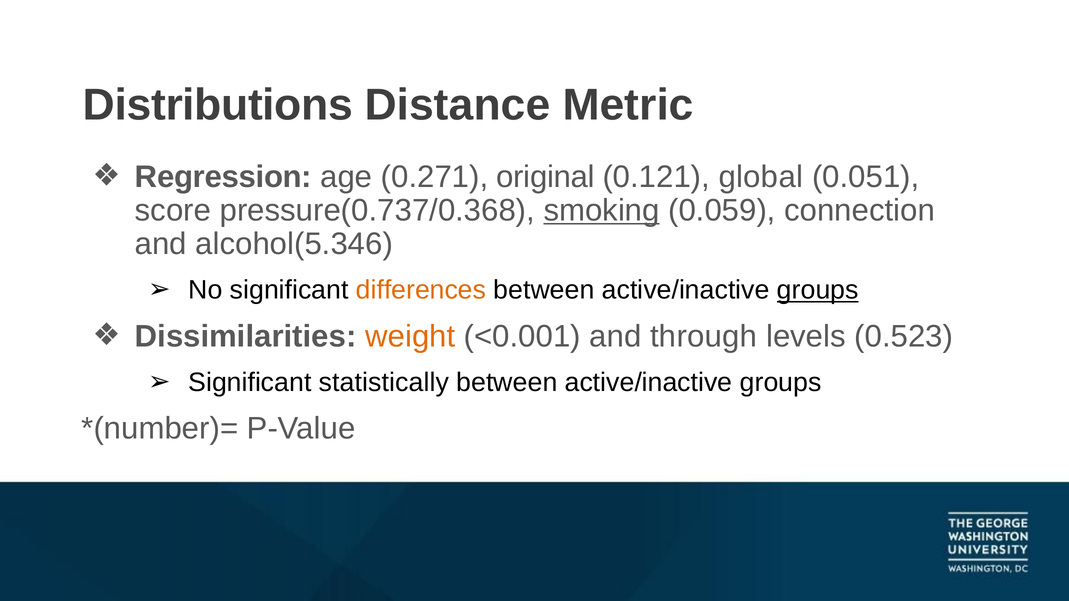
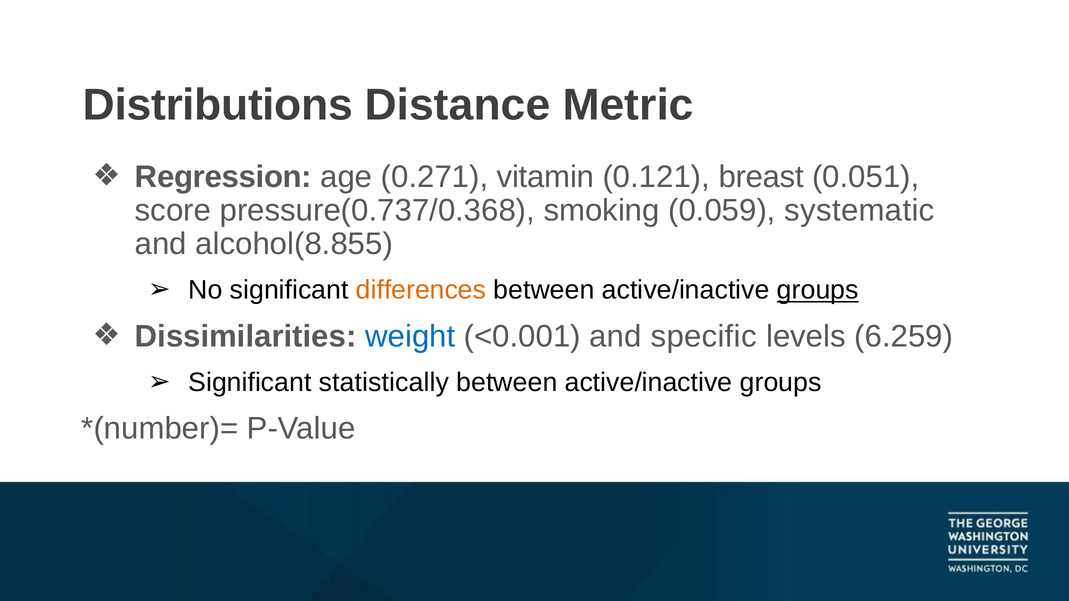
original: original -> vitamin
global: global -> breast
smoking underline: present -> none
connection: connection -> systematic
alcohol(5.346: alcohol(5.346 -> alcohol(8.855
weight colour: orange -> blue
through: through -> specific
0.523: 0.523 -> 6.259
